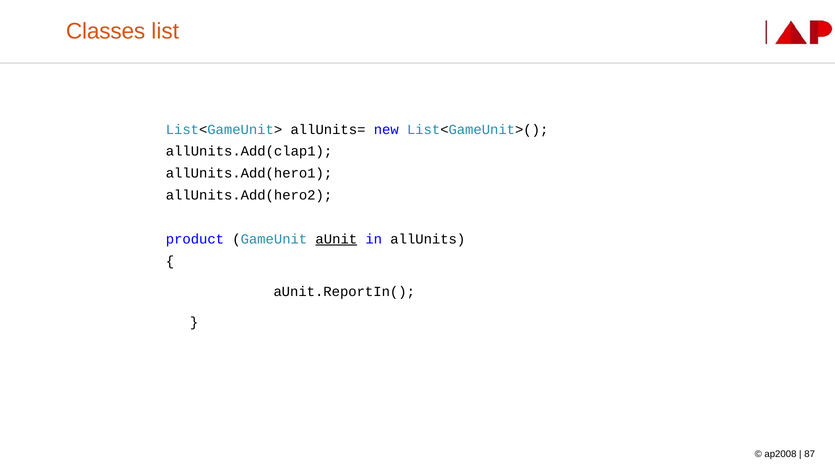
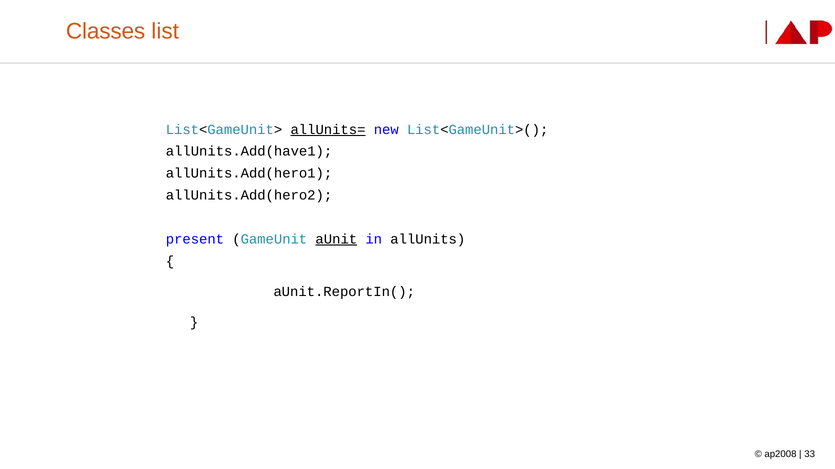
allUnits= underline: none -> present
allUnits.Add(clap1: allUnits.Add(clap1 -> allUnits.Add(have1
product: product -> present
87: 87 -> 33
